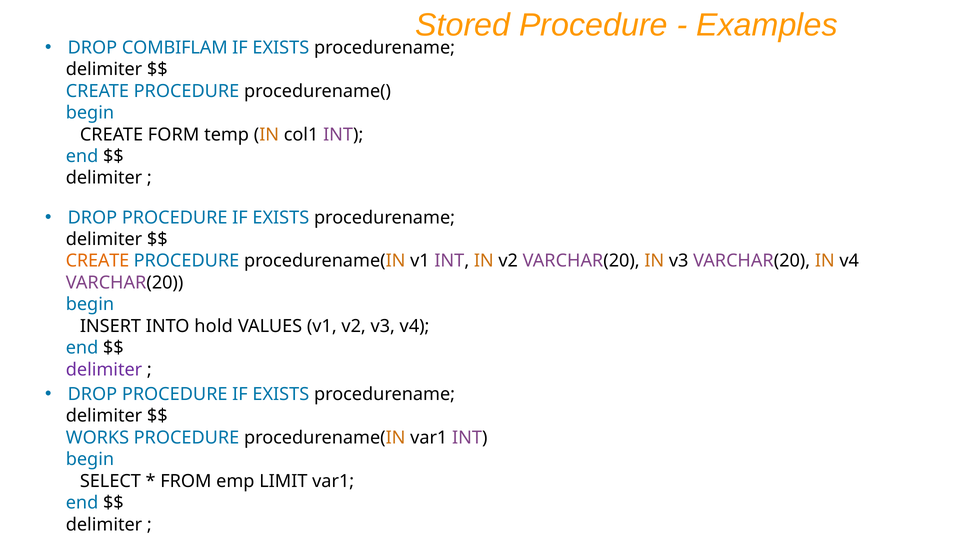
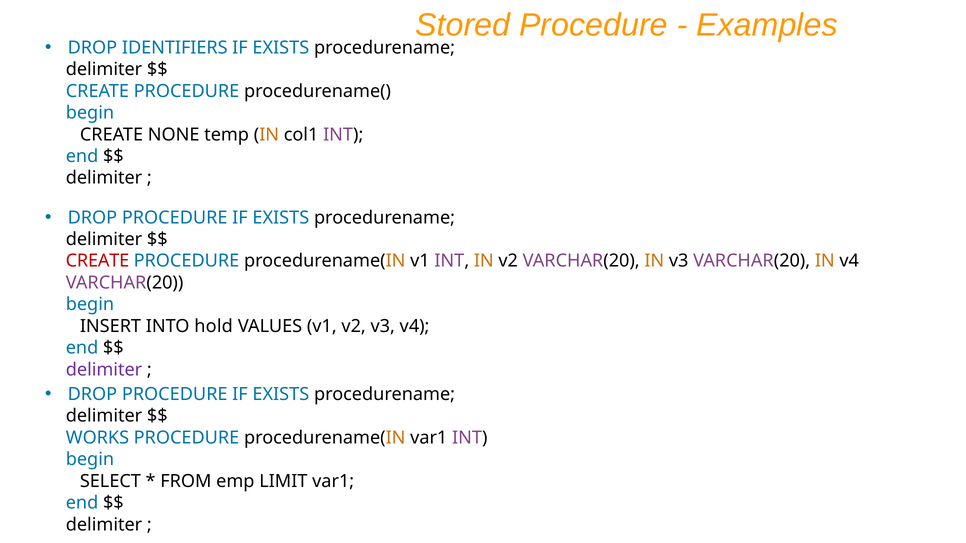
COMBIFLAM: COMBIFLAM -> IDENTIFIERS
FORM: FORM -> NONE
CREATE at (97, 261) colour: orange -> red
